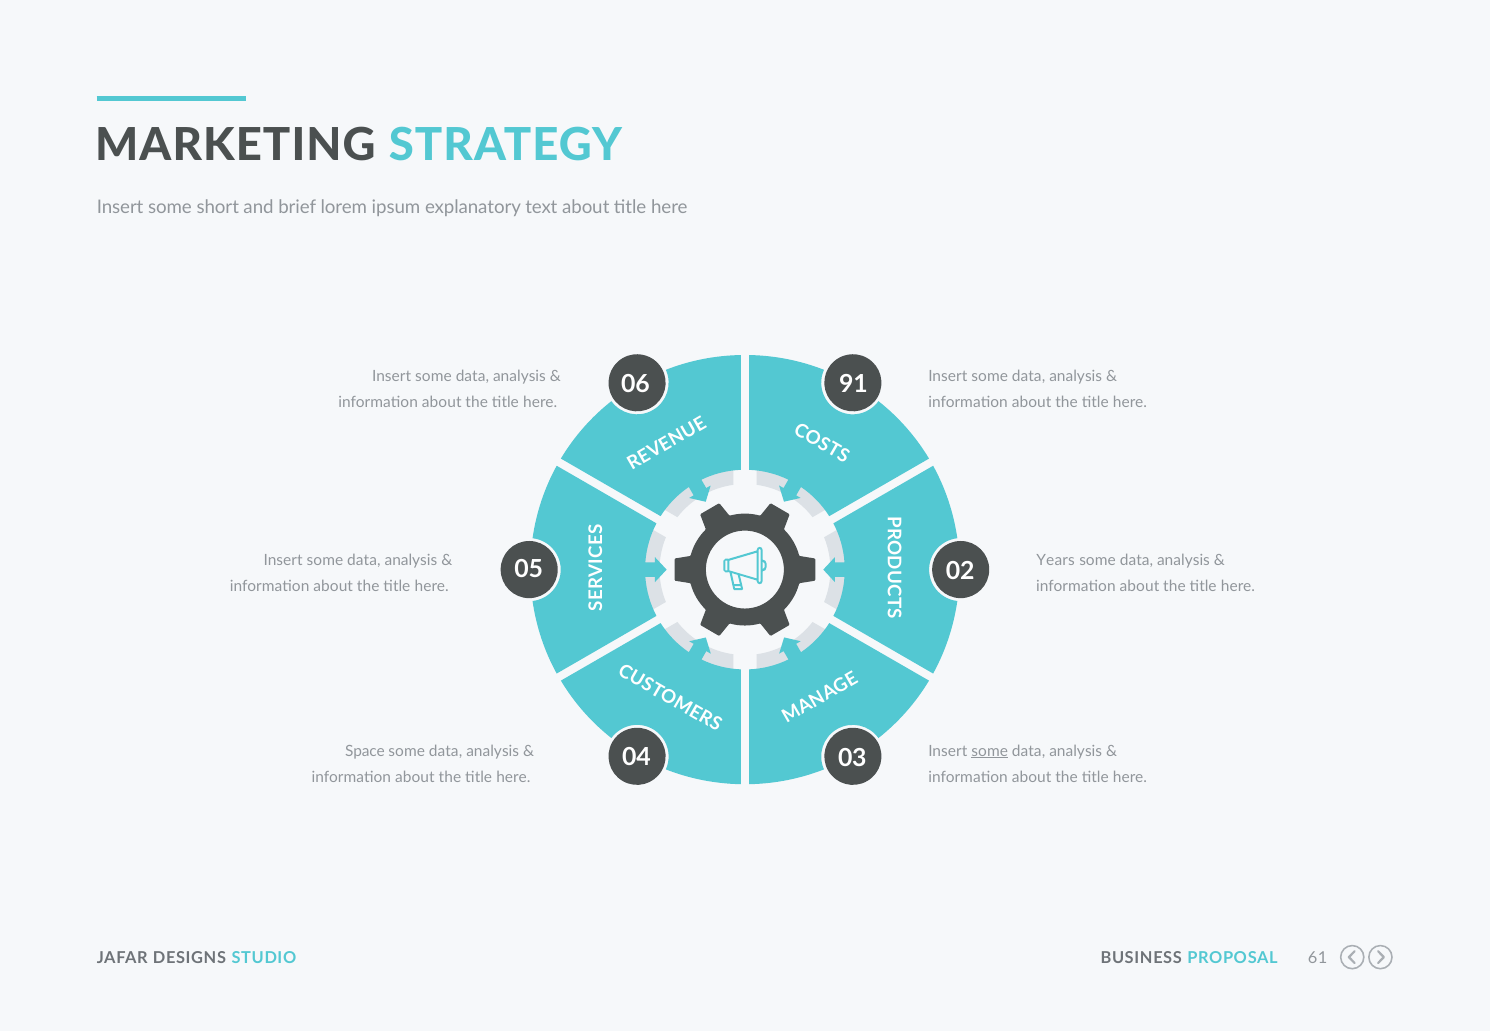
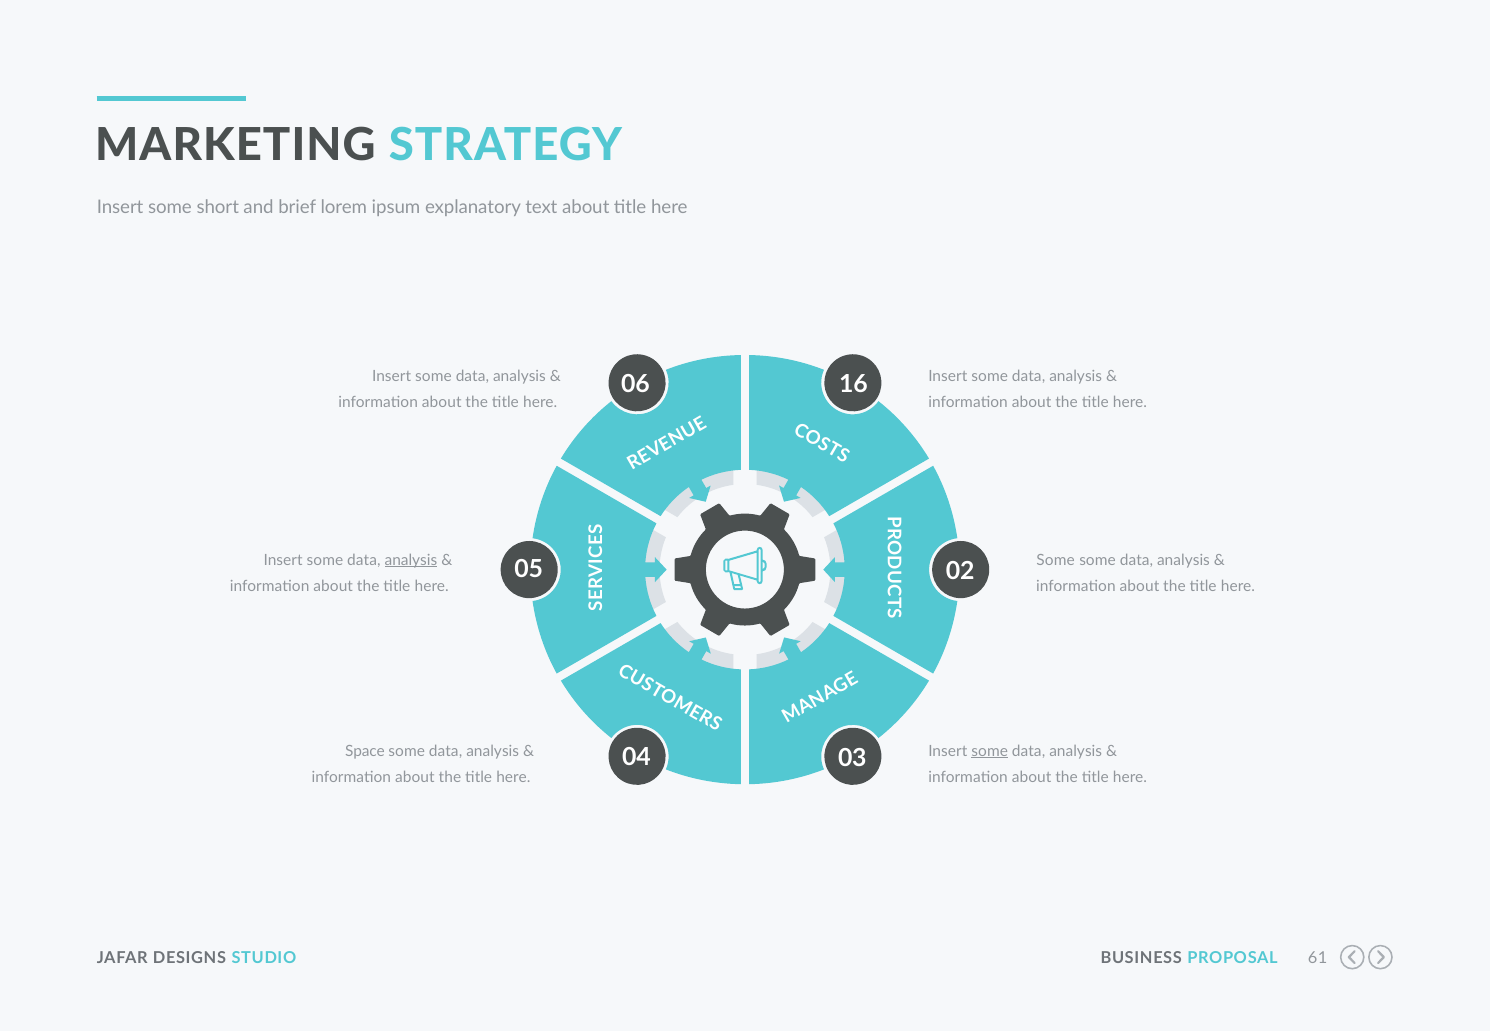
91: 91 -> 16
analysis at (411, 561) underline: none -> present
05 Years: Years -> Some
